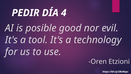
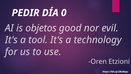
4: 4 -> 0
posible: posible -> objetos
